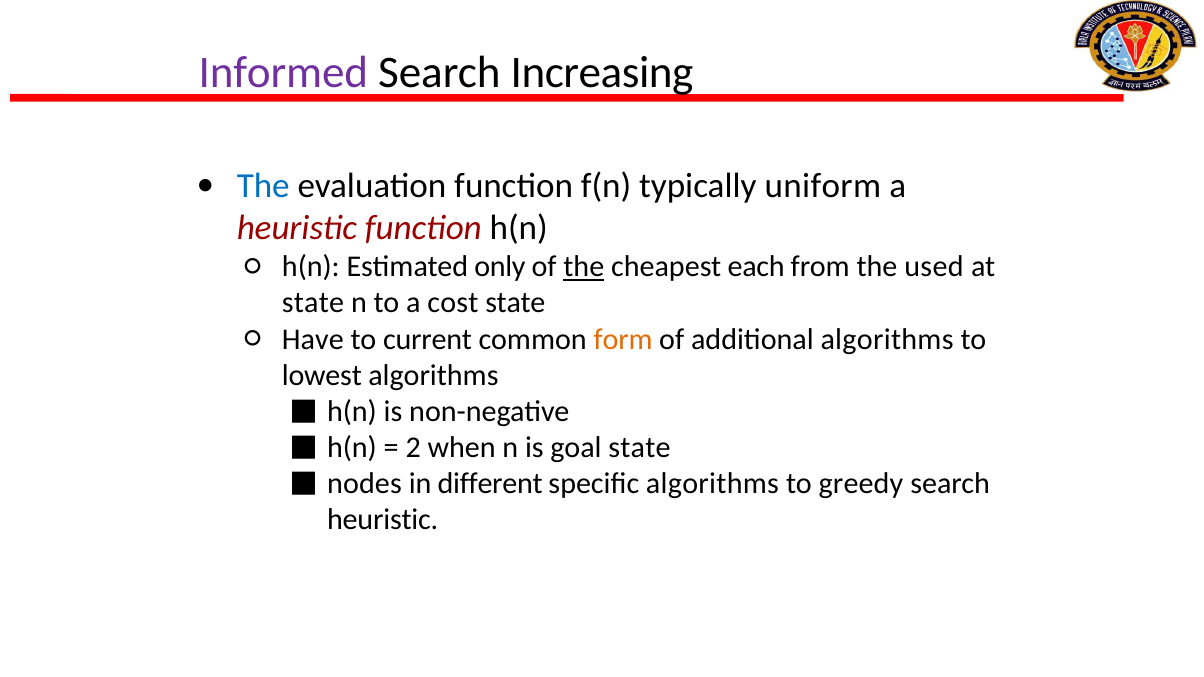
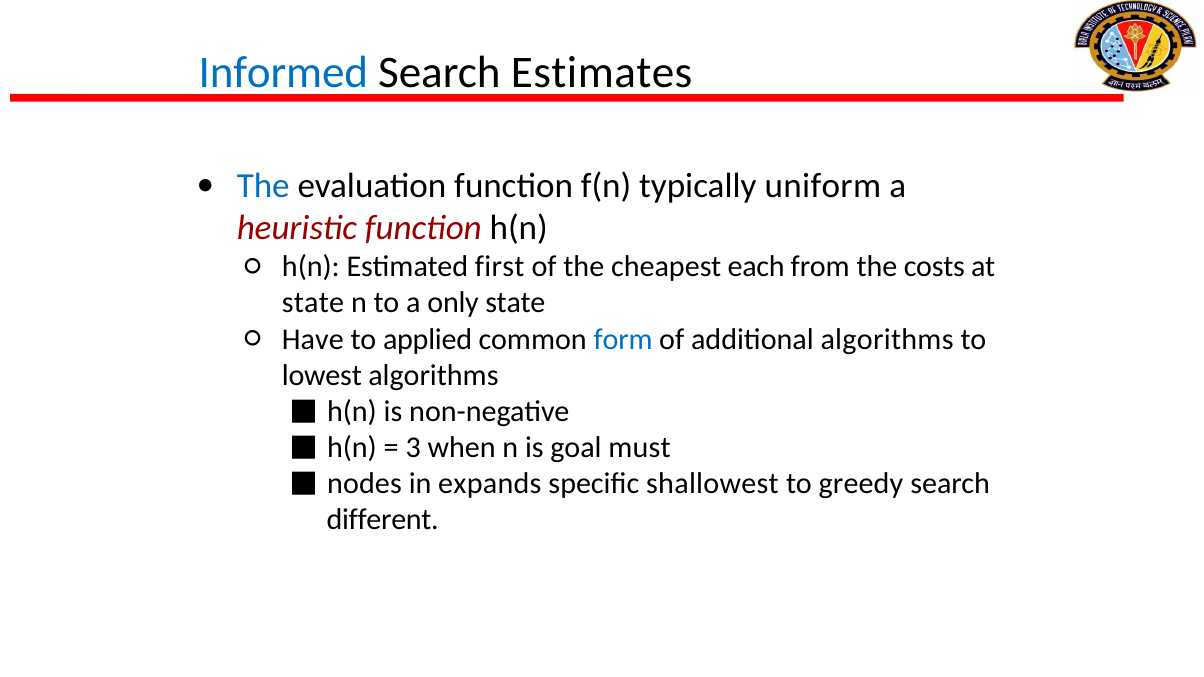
Informed colour: purple -> blue
Increasing: Increasing -> Estimates
only: only -> first
the at (584, 267) underline: present -> none
used: used -> costs
cost: cost -> only
current: current -> applied
form colour: orange -> blue
2: 2 -> 3
goal state: state -> must
different: different -> expands
specific algorithms: algorithms -> shallowest
heuristic at (383, 520): heuristic -> different
